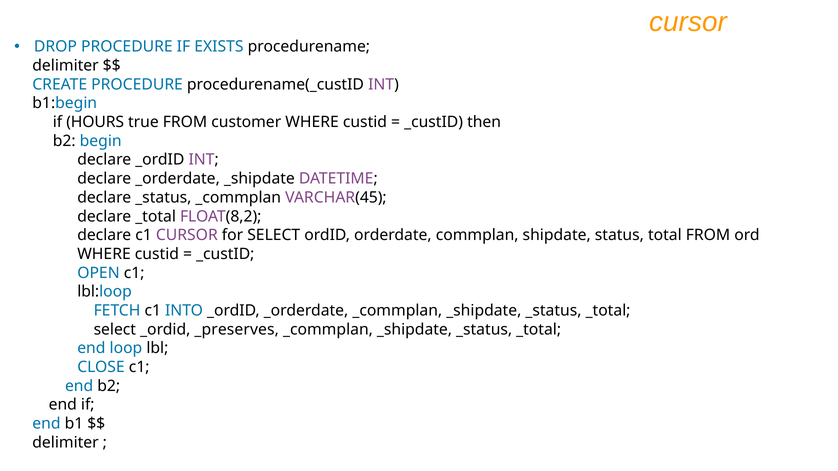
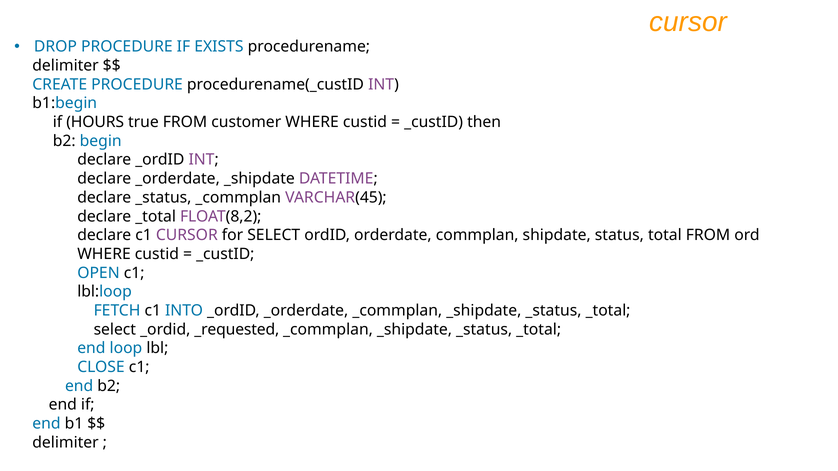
_preserves: _preserves -> _requested
